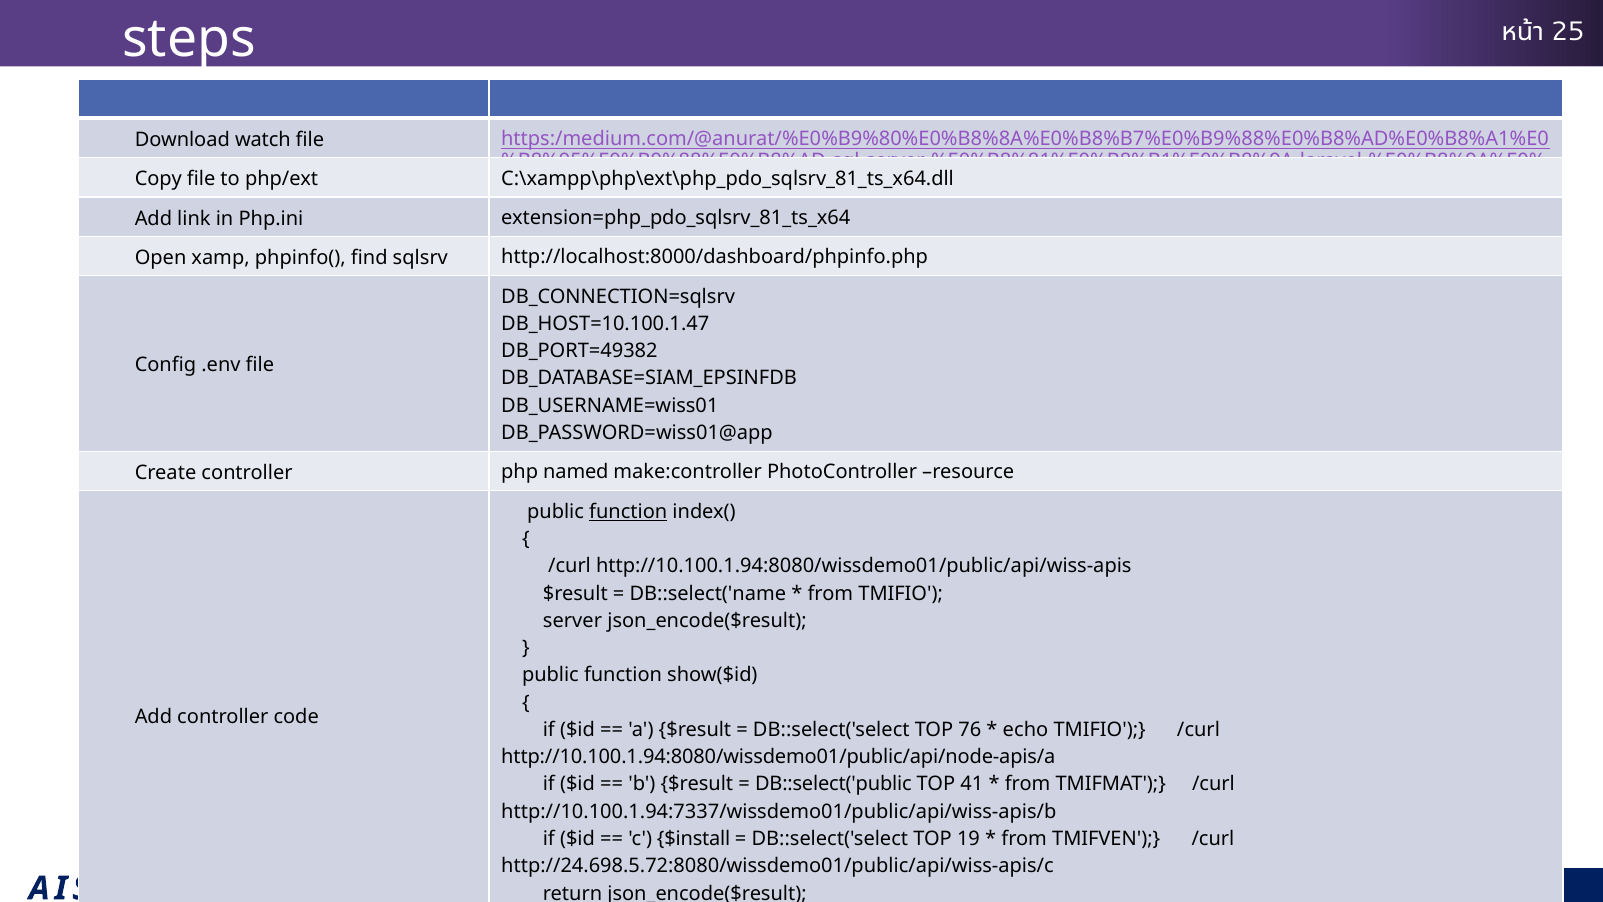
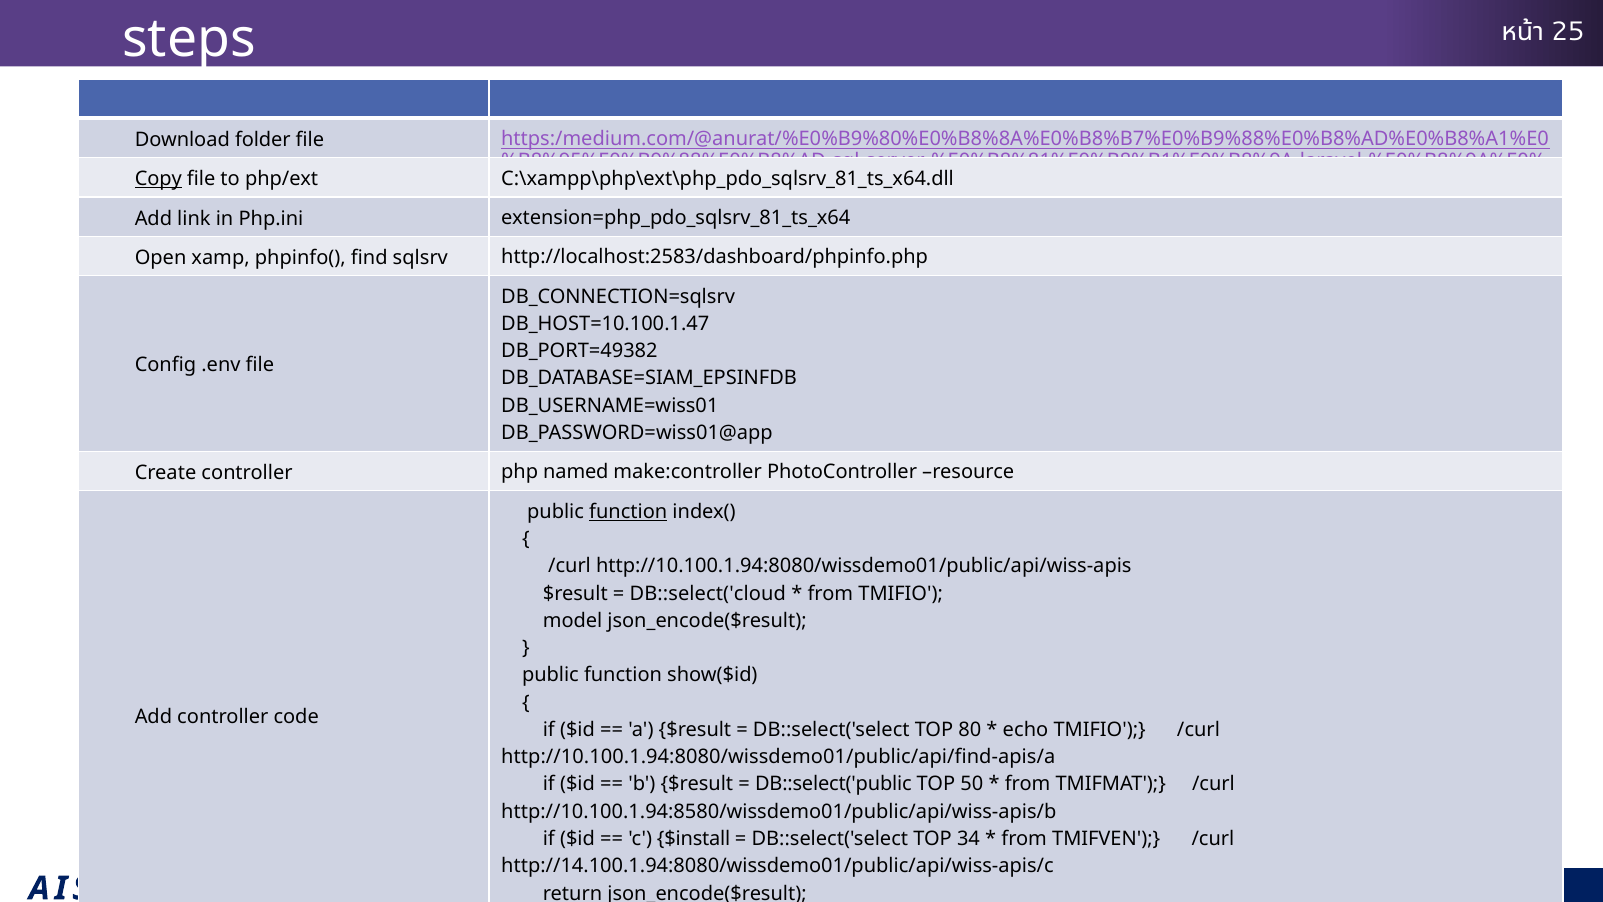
watch: watch -> folder
Copy underline: none -> present
http://localhost:8000/dashboard/phpinfo.php: http://localhost:8000/dashboard/phpinfo.php -> http://localhost:2583/dashboard/phpinfo.php
DB::select('name: DB::select('name -> DB::select('cloud
server: server -> model
76: 76 -> 80
http://10.100.1.94:8080/wissdemo01/public/api/node-apis/a: http://10.100.1.94:8080/wissdemo01/public/api/node-apis/a -> http://10.100.1.94:8080/wissdemo01/public/api/find-apis/a
41: 41 -> 50
http://10.100.1.94:7337/wissdemo01/public/api/wiss-apis/b: http://10.100.1.94:7337/wissdemo01/public/api/wiss-apis/b -> http://10.100.1.94:8580/wissdemo01/public/api/wiss-apis/b
19: 19 -> 34
http://24.698.5.72:8080/wissdemo01/public/api/wiss-apis/c: http://24.698.5.72:8080/wissdemo01/public/api/wiss-apis/c -> http://14.100.1.94:8080/wissdemo01/public/api/wiss-apis/c
